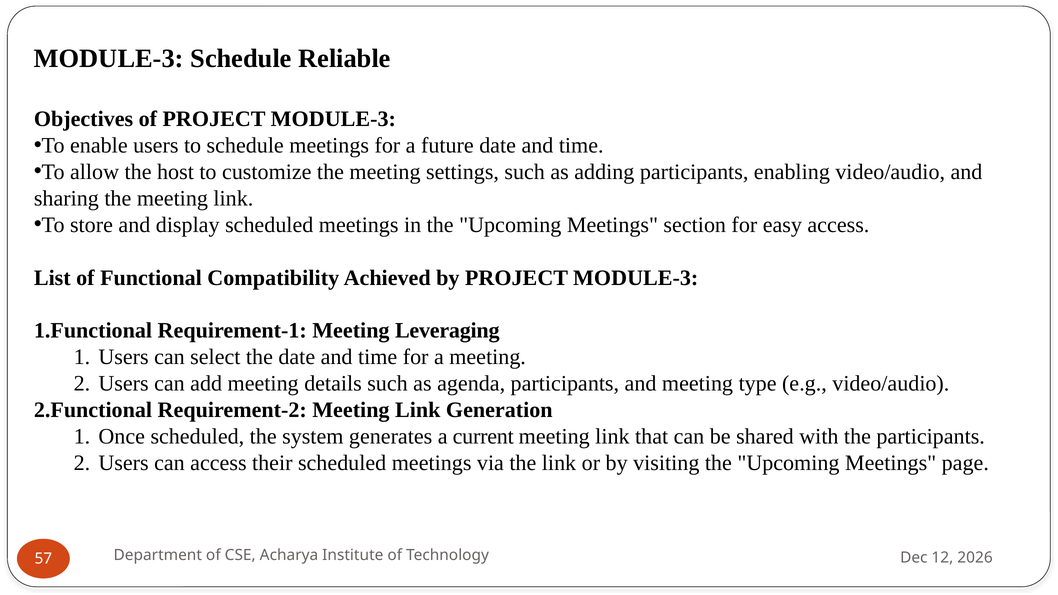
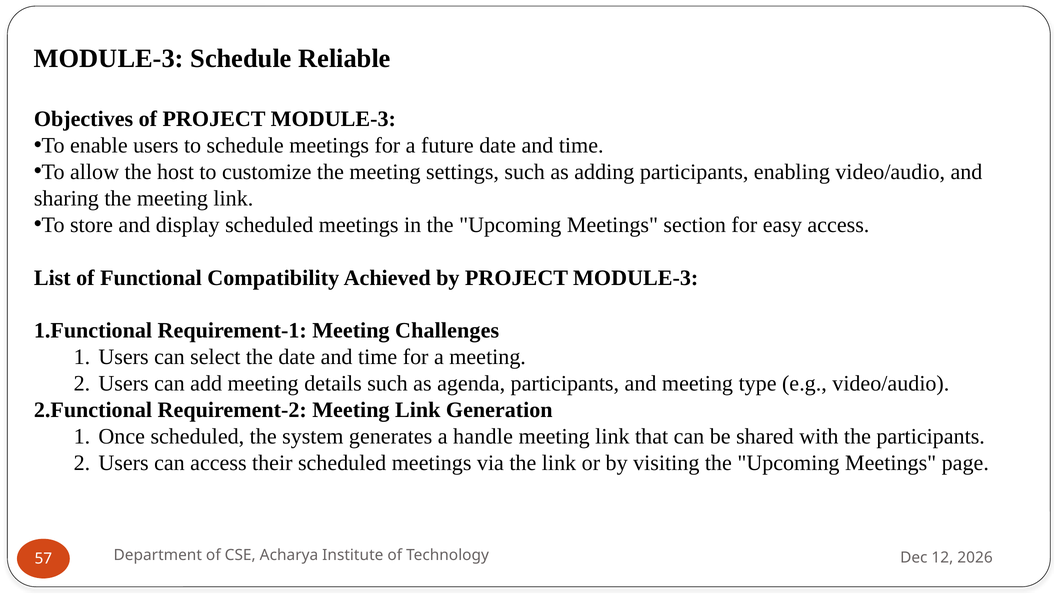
Leveraging: Leveraging -> Challenges
current: current -> handle
